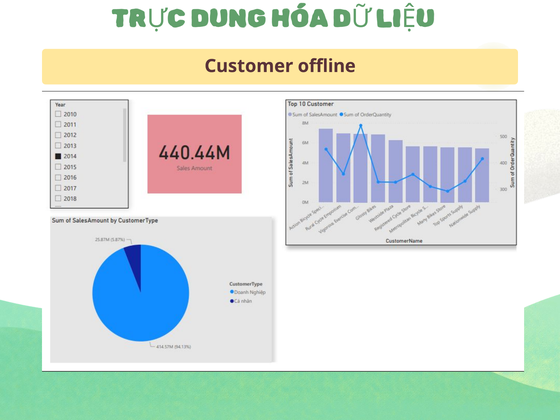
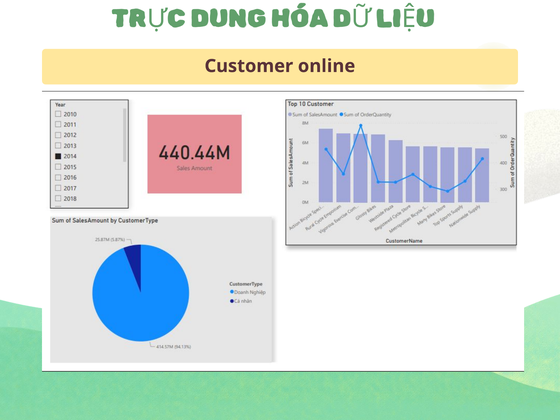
offline: offline -> online
